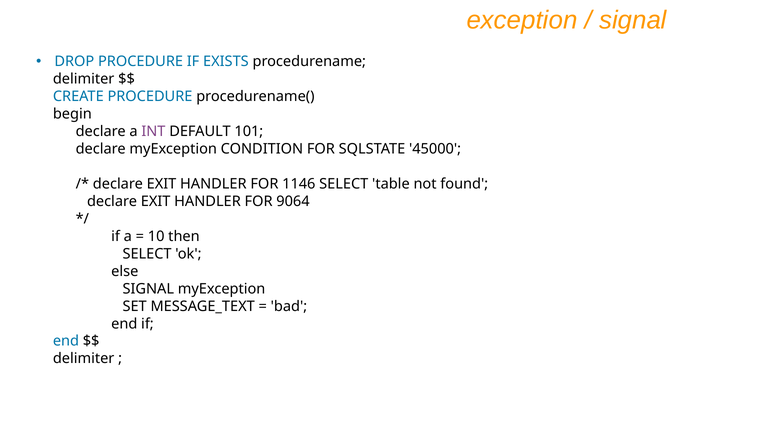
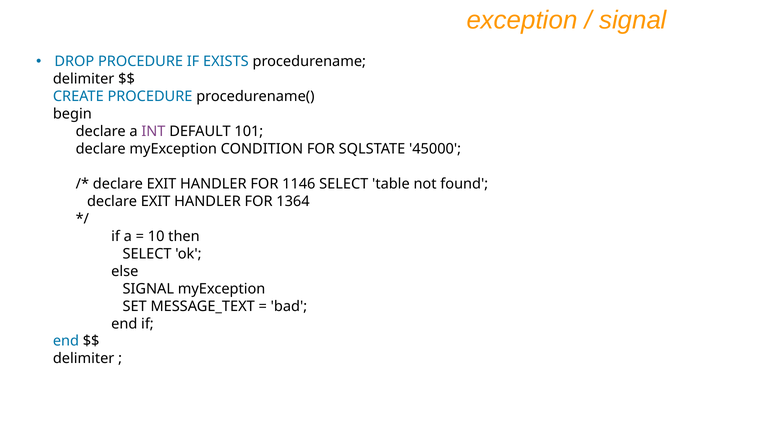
9064: 9064 -> 1364
